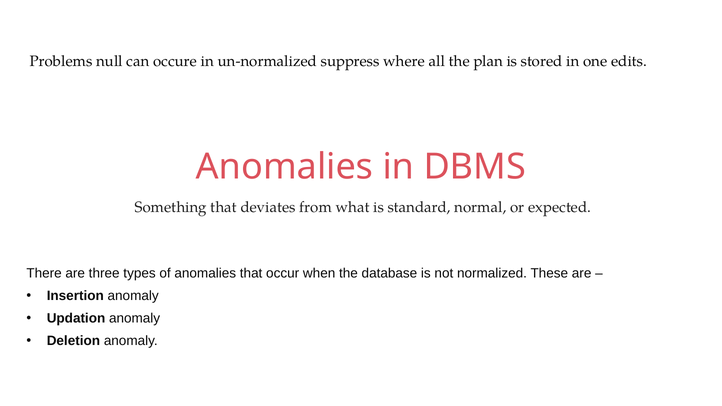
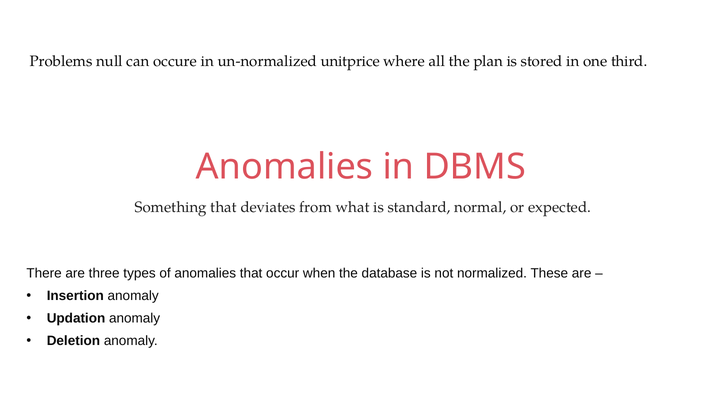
suppress: suppress -> unitprice
edits: edits -> third
